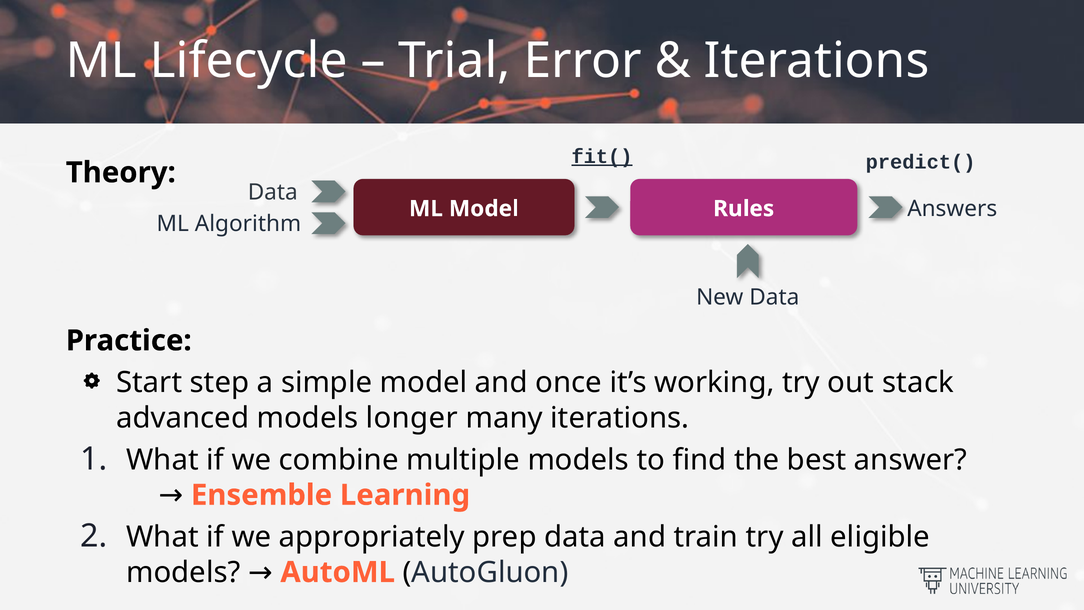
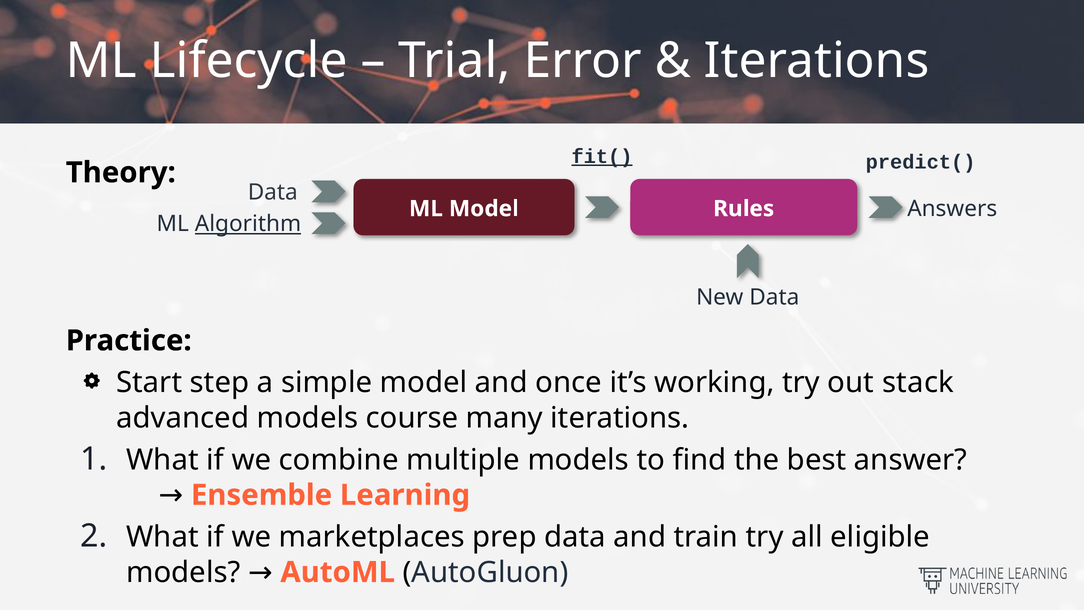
Algorithm underline: none -> present
longer: longer -> course
appropriately: appropriately -> marketplaces
